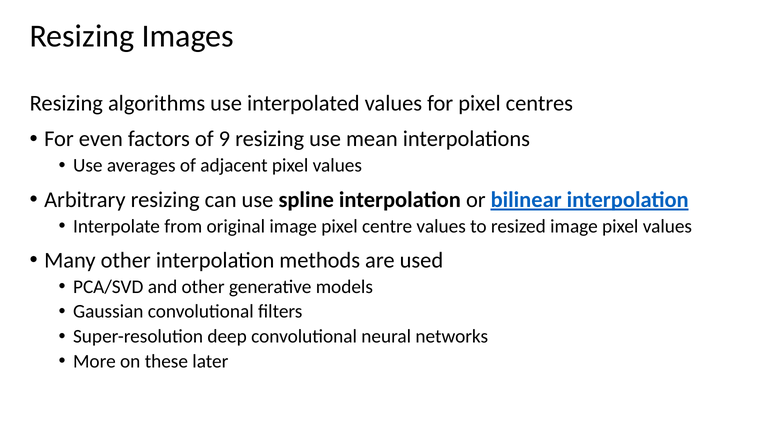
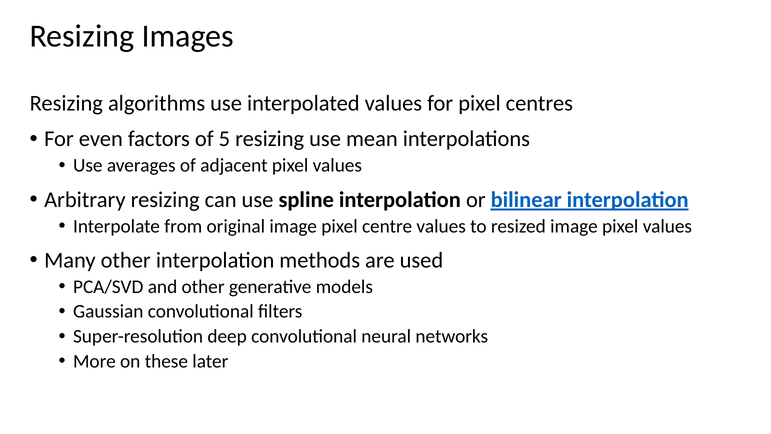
9: 9 -> 5
